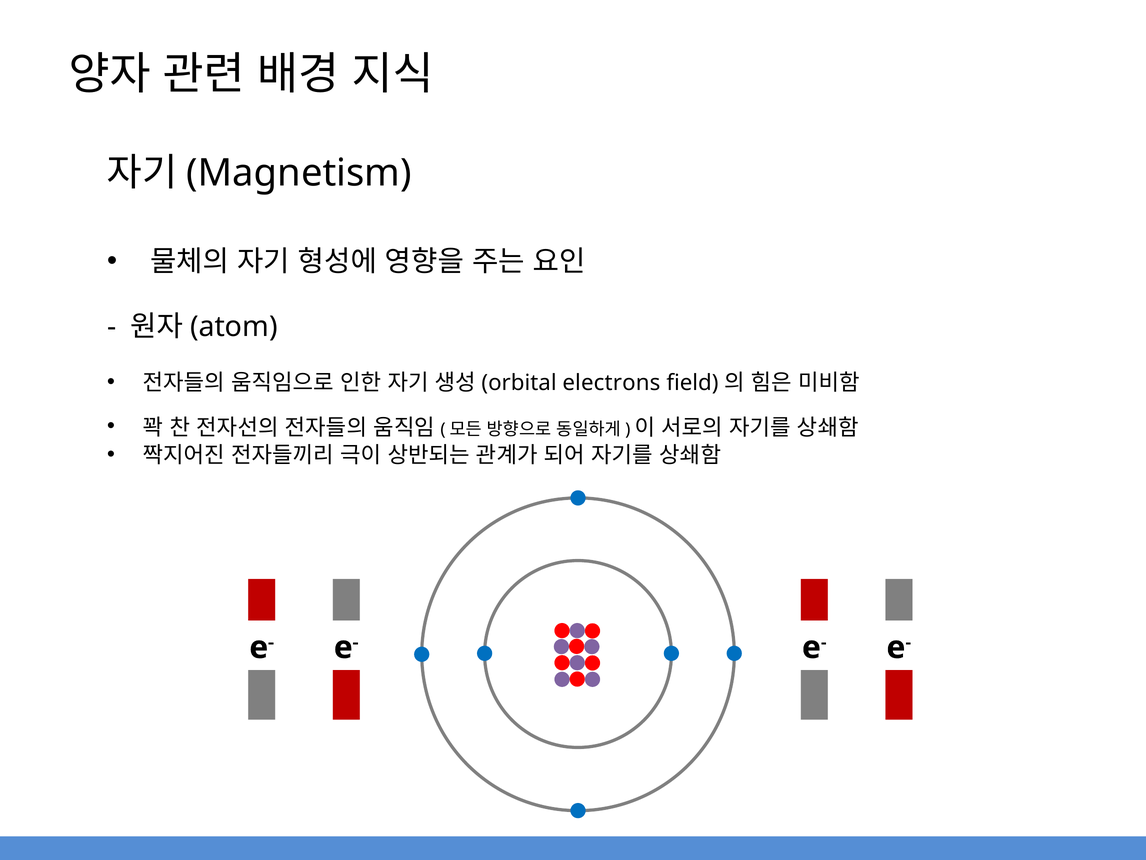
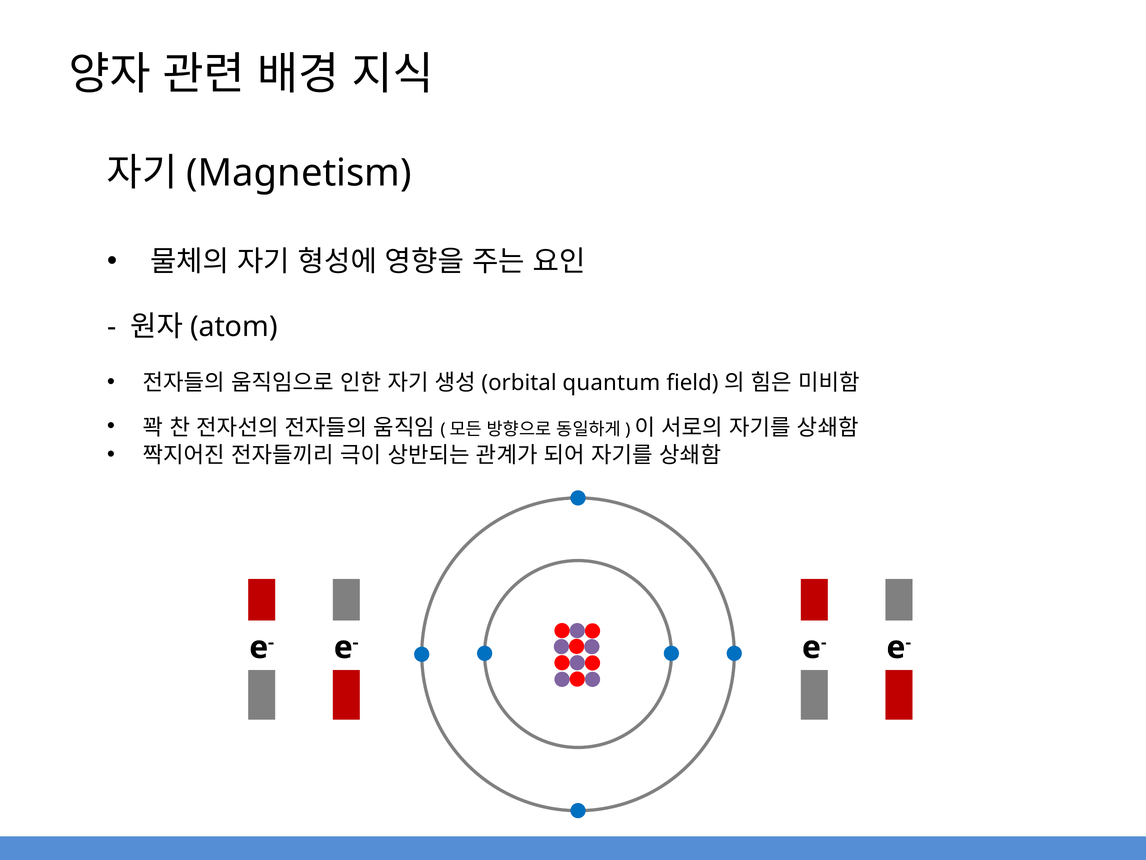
electrons: electrons -> quantum
